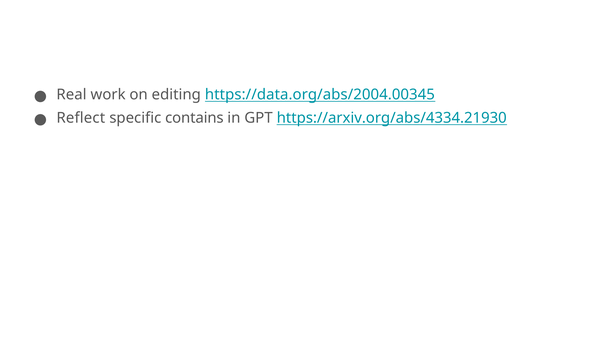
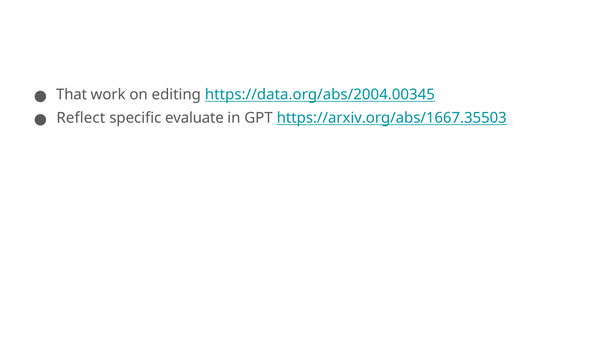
Real: Real -> That
contains: contains -> evaluate
https://arxiv.org/abs/4334.21930: https://arxiv.org/abs/4334.21930 -> https://arxiv.org/abs/1667.35503
